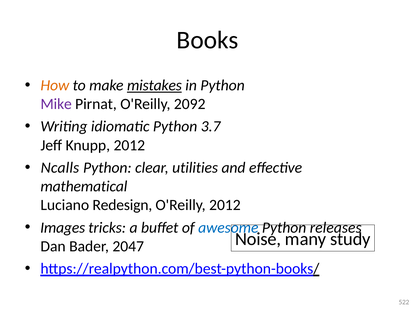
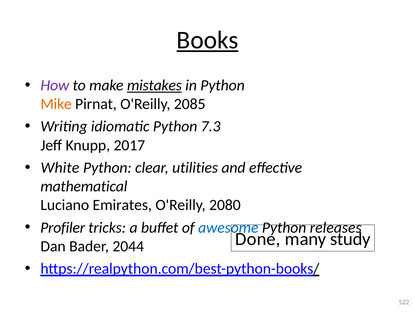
Books underline: none -> present
How colour: orange -> purple
Mike colour: purple -> orange
2092: 2092 -> 2085
3.7: 3.7 -> 7.3
Knupp 2012: 2012 -> 2017
Ncalls: Ncalls -> White
Redesign: Redesign -> Emirates
O'Reilly 2012: 2012 -> 2080
Images: Images -> Profiler
Noise: Noise -> Done
2047: 2047 -> 2044
